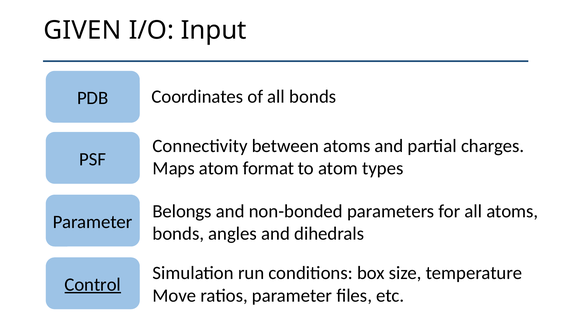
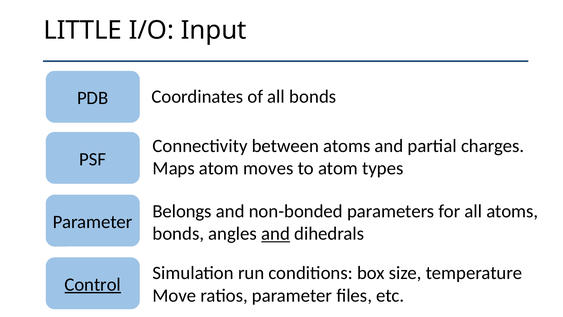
GIVEN: GIVEN -> LITTLE
format: format -> moves
and at (276, 233) underline: none -> present
